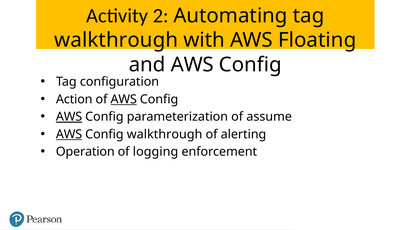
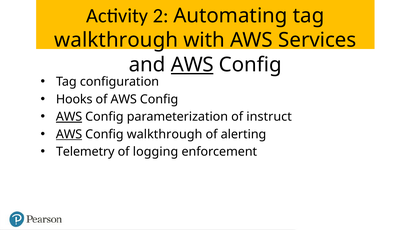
Floating: Floating -> Services
AWS at (192, 65) underline: none -> present
Action: Action -> Hooks
AWS at (124, 100) underline: present -> none
assume: assume -> instruct
Operation: Operation -> Telemetry
